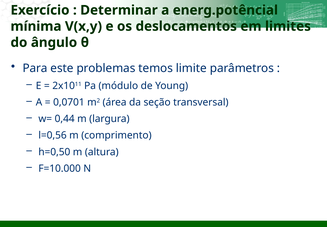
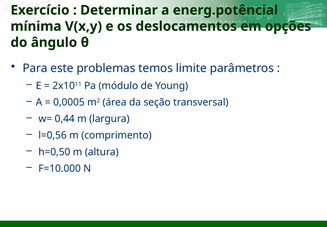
limites: limites -> opções
0,0701: 0,0701 -> 0,0005
